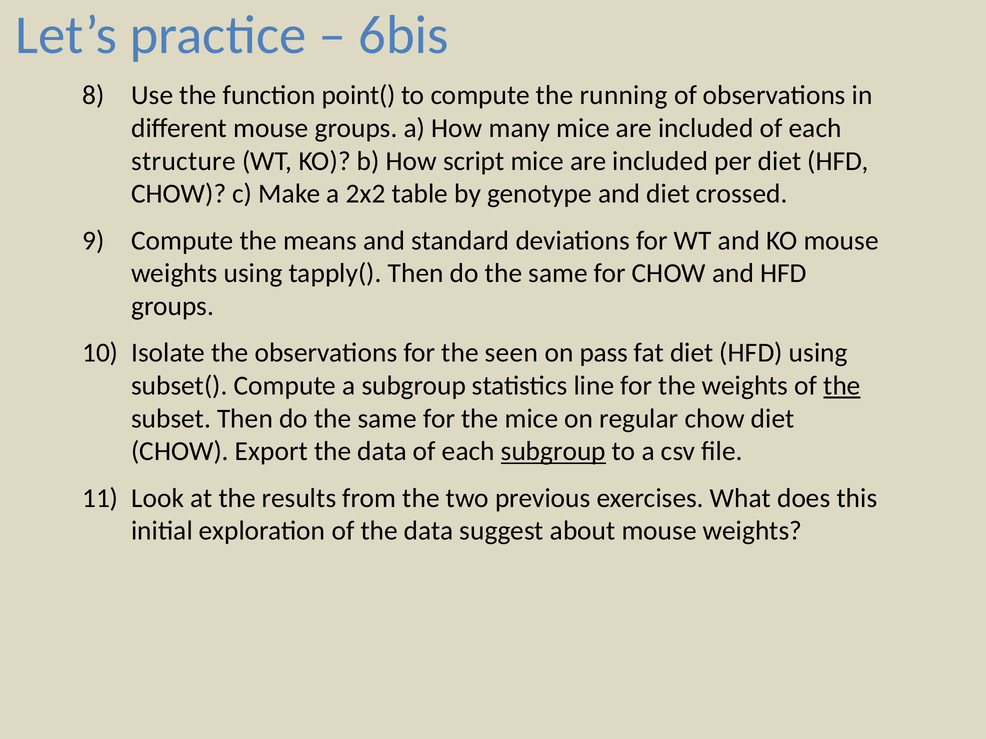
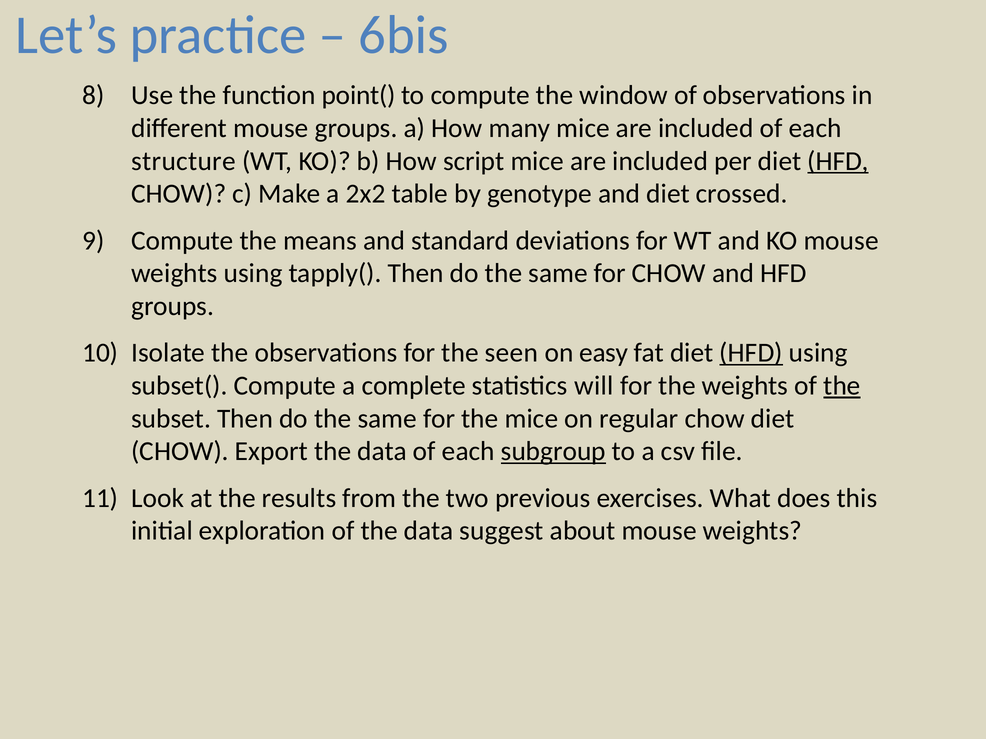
running: running -> window
HFD at (838, 161) underline: none -> present
pass: pass -> easy
HFD at (751, 353) underline: none -> present
a subgroup: subgroup -> complete
line: line -> will
